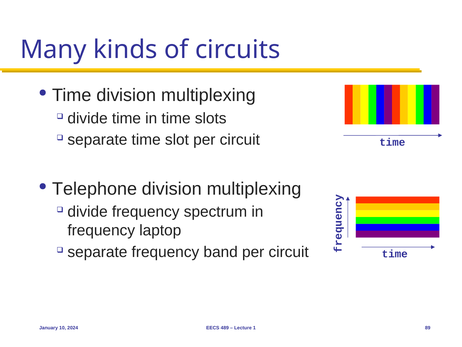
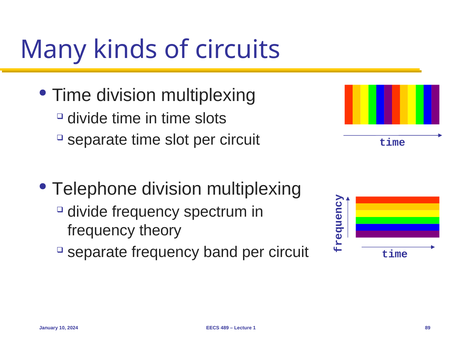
laptop: laptop -> theory
